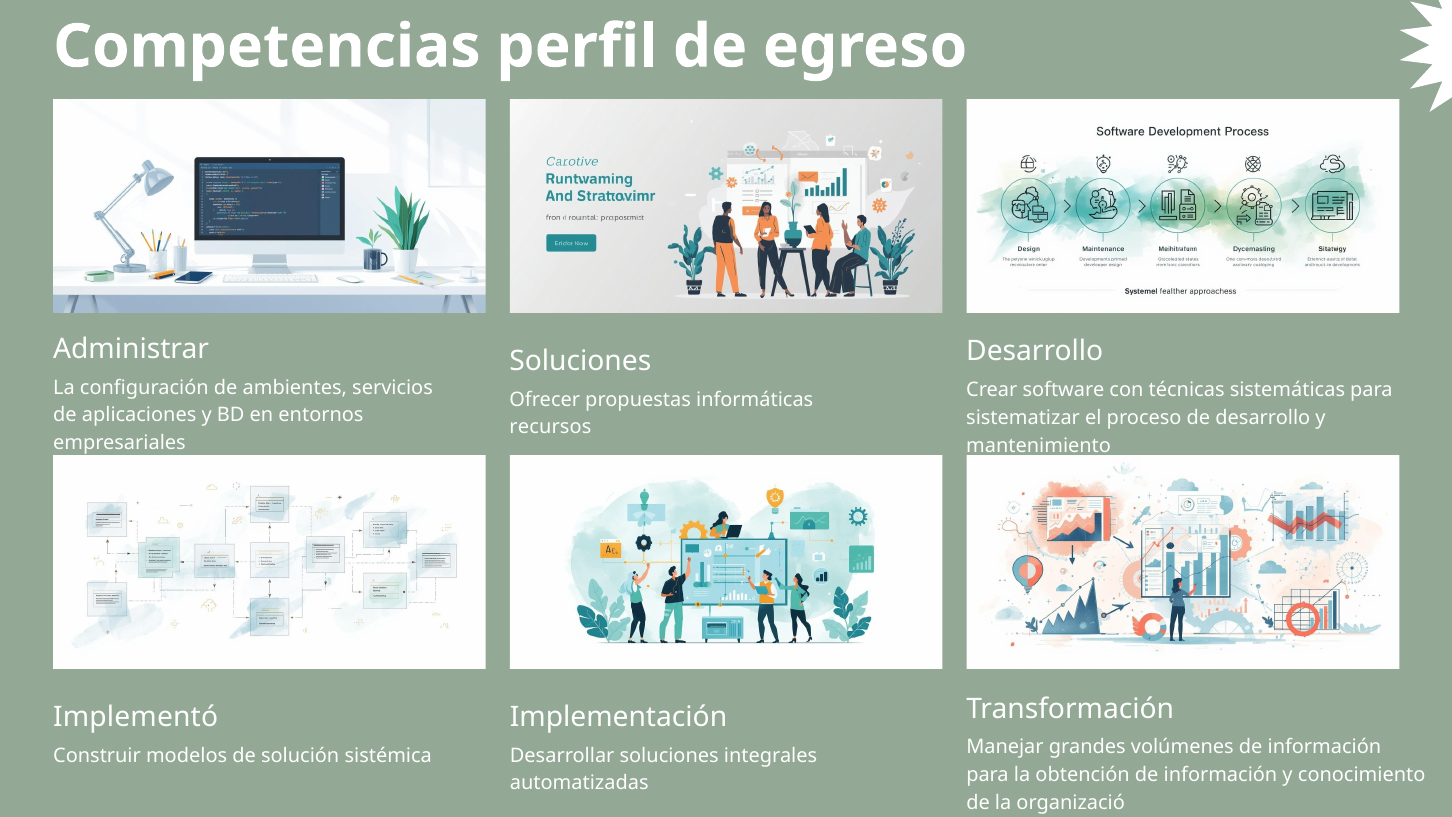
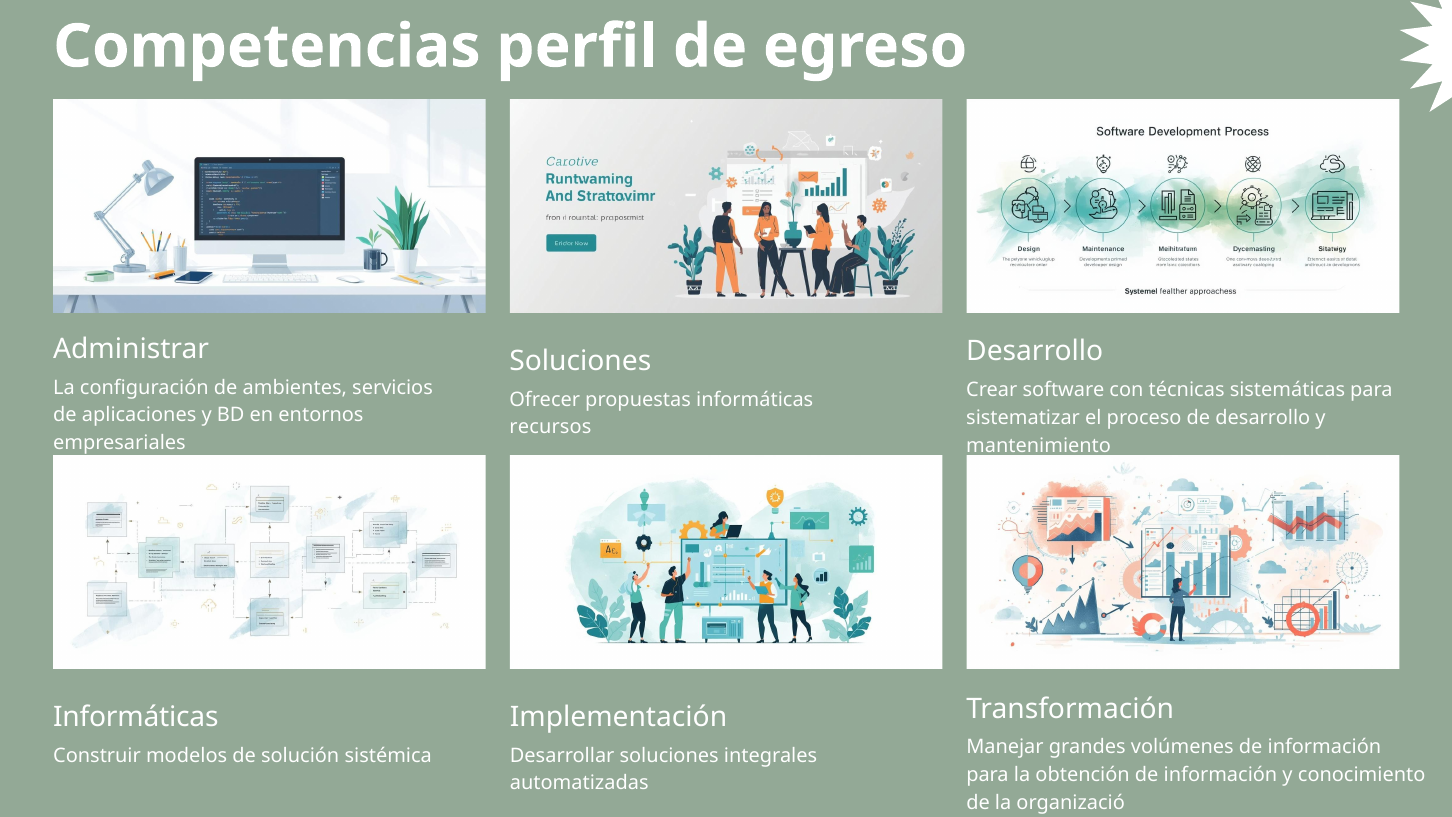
Implementó at (136, 717): Implementó -> Informáticas
